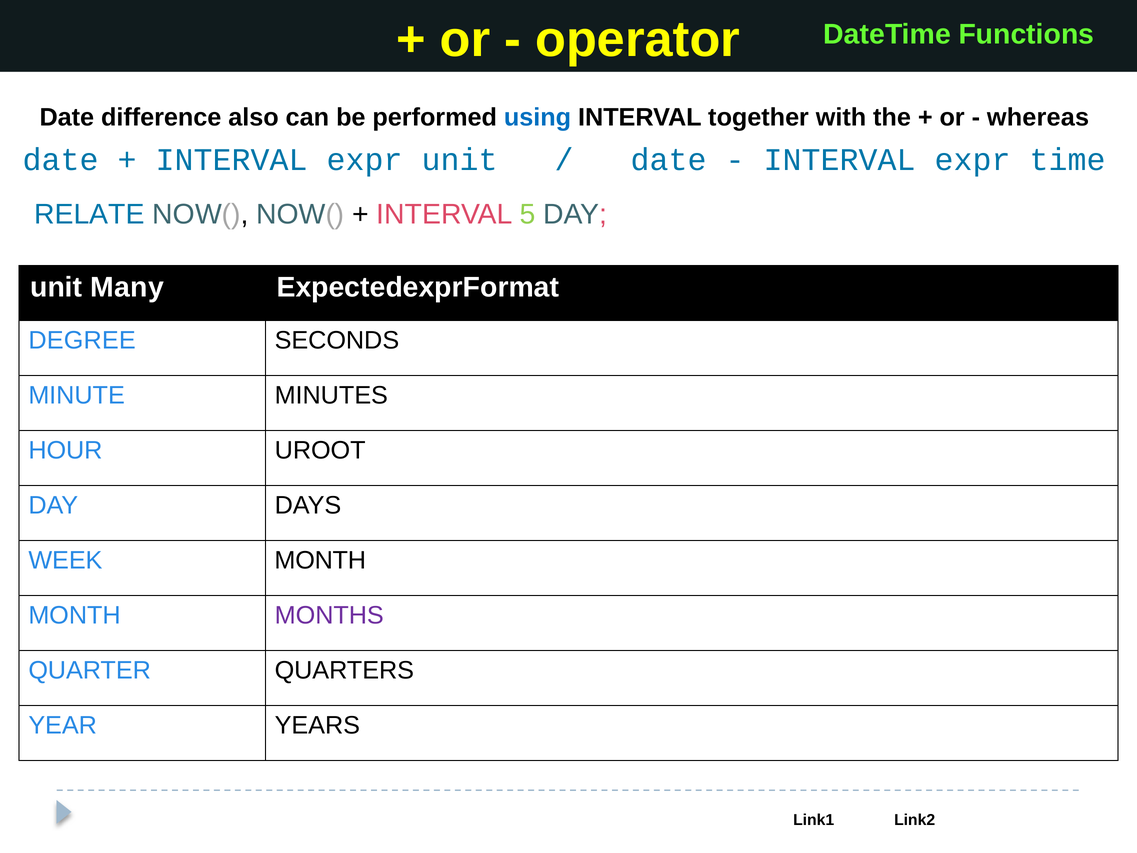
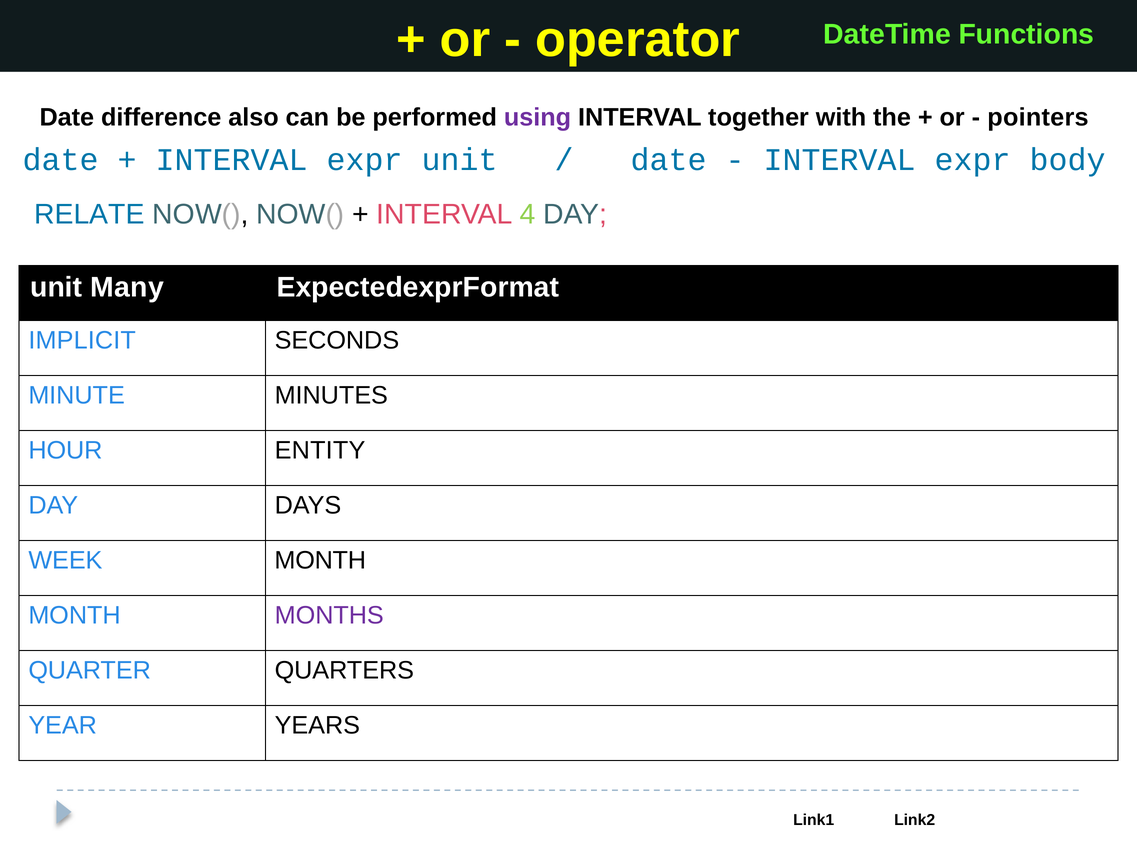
using colour: blue -> purple
whereas: whereas -> pointers
time: time -> body
5: 5 -> 4
DEGREE: DEGREE -> IMPLICIT
UROOT: UROOT -> ENTITY
